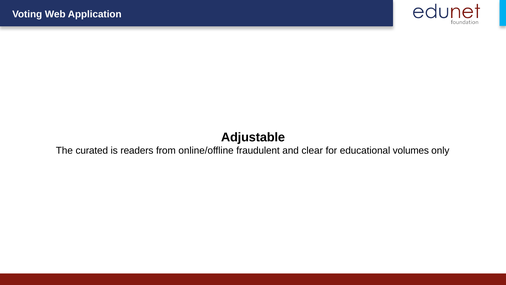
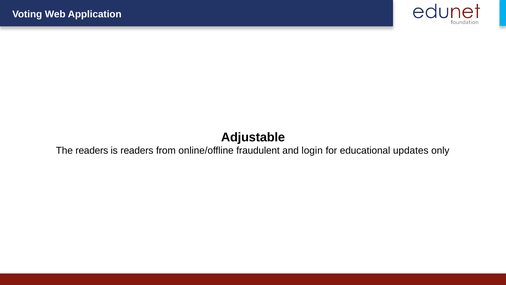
The curated: curated -> readers
clear: clear -> login
volumes: volumes -> updates
